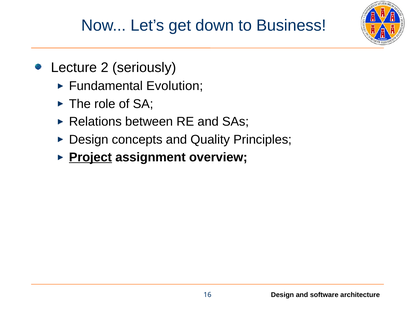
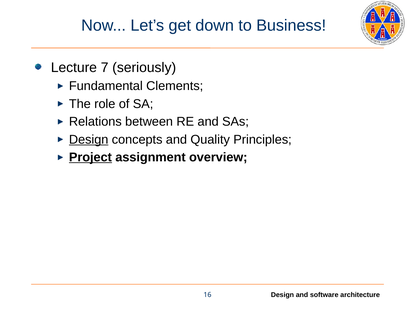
2: 2 -> 7
Evolution: Evolution -> Clements
Design at (89, 139) underline: none -> present
